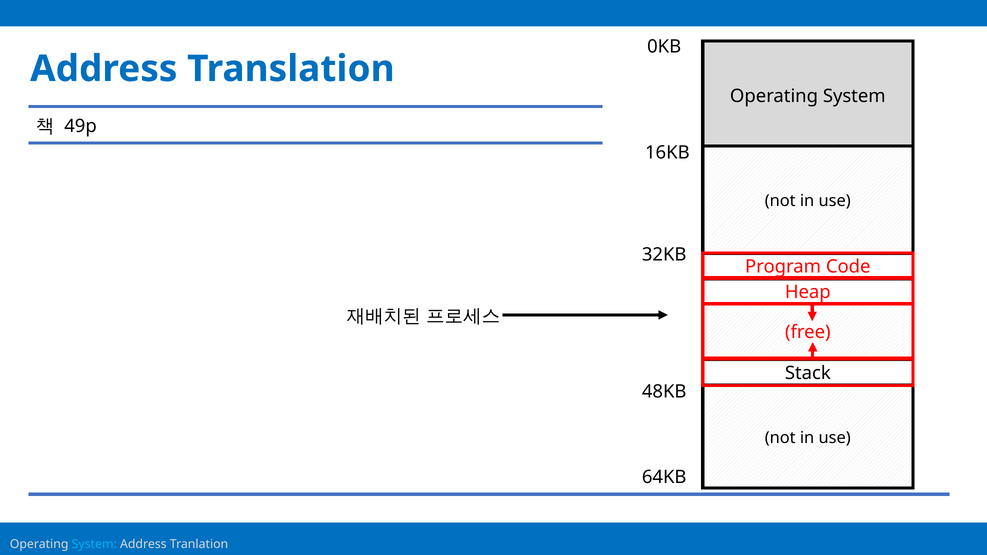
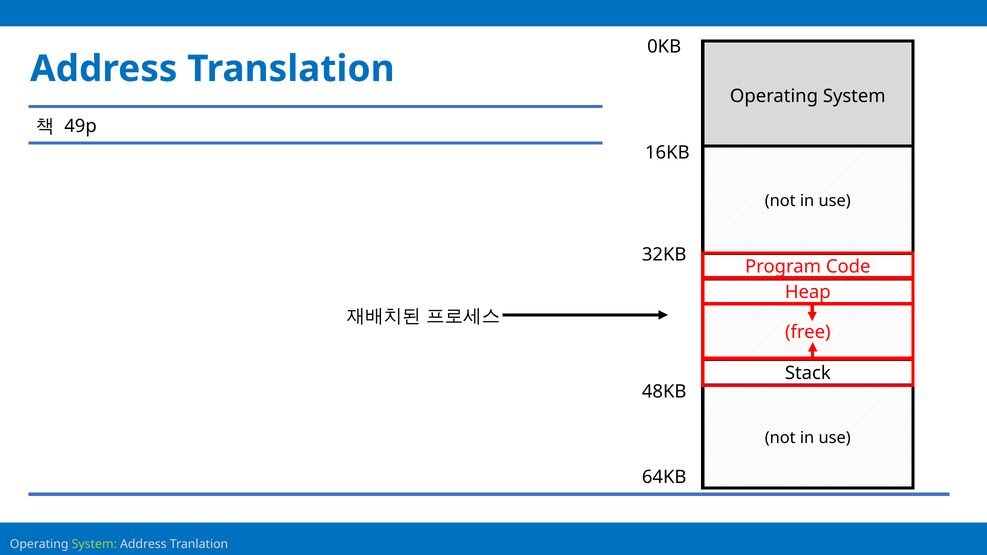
System at (94, 544) colour: light blue -> light green
